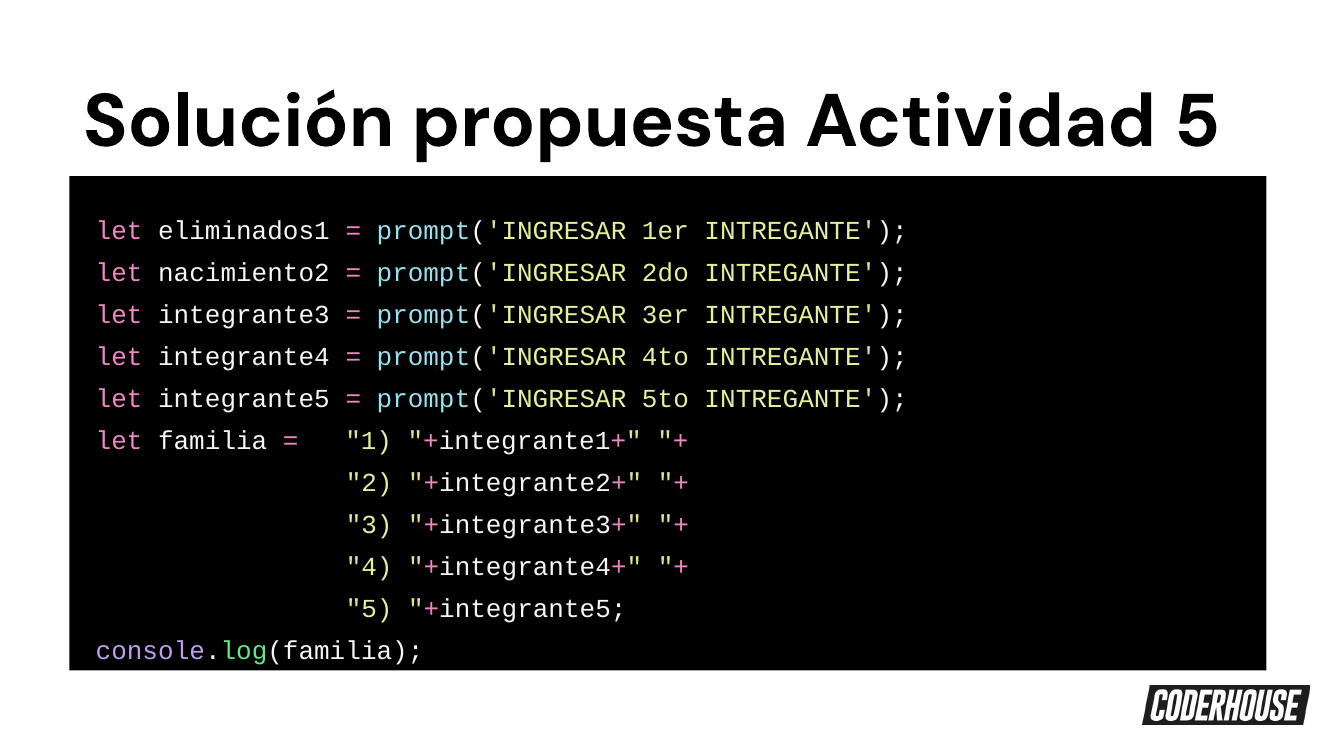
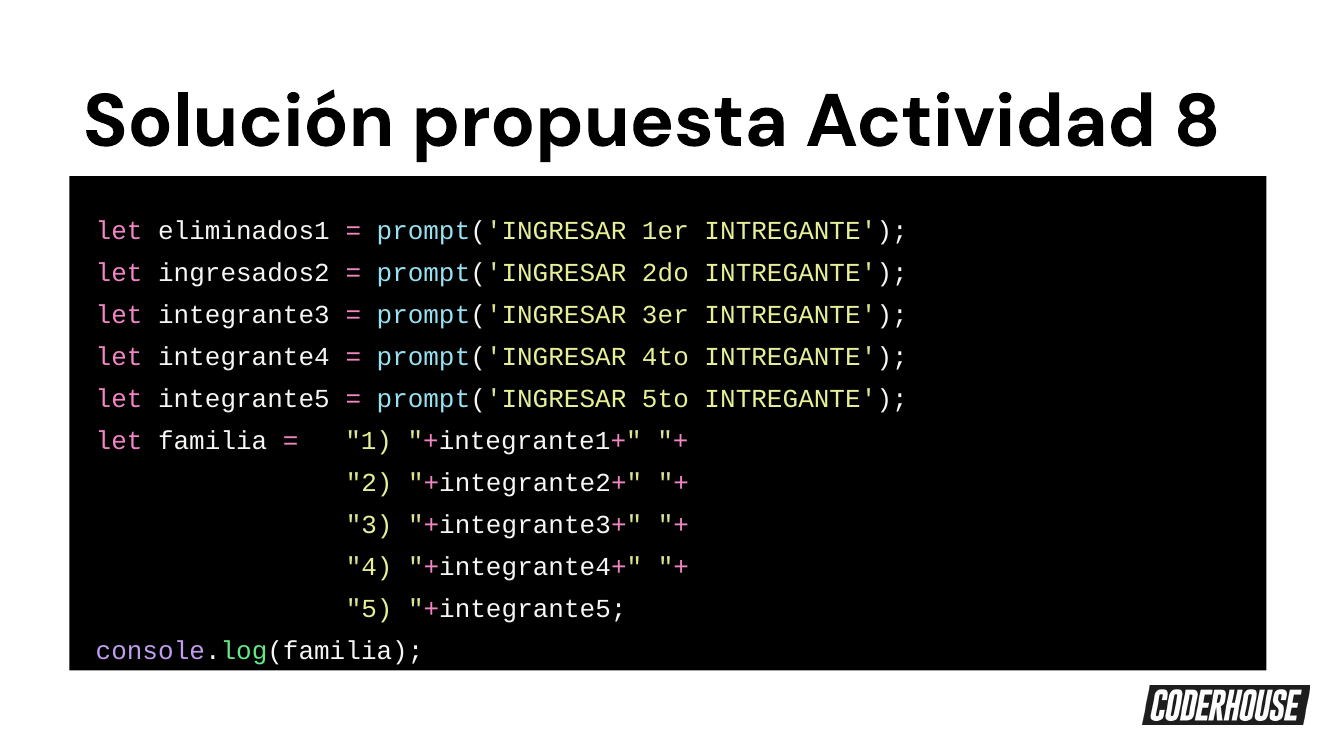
Actividad 5: 5 -> 8
nacimiento2: nacimiento2 -> ingresados2
